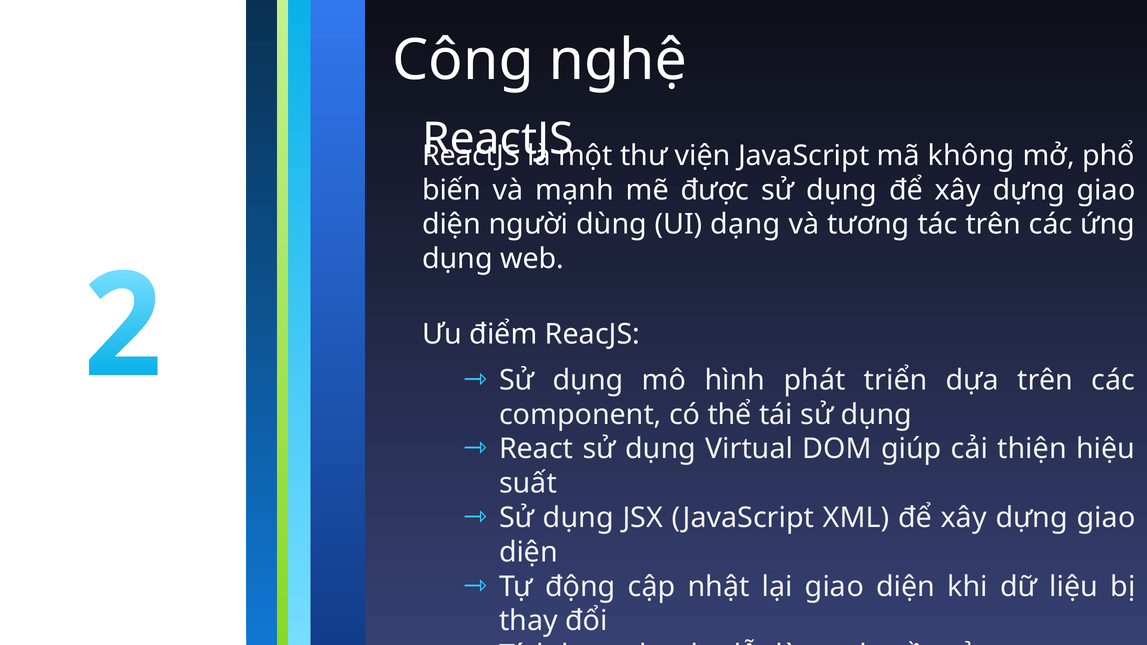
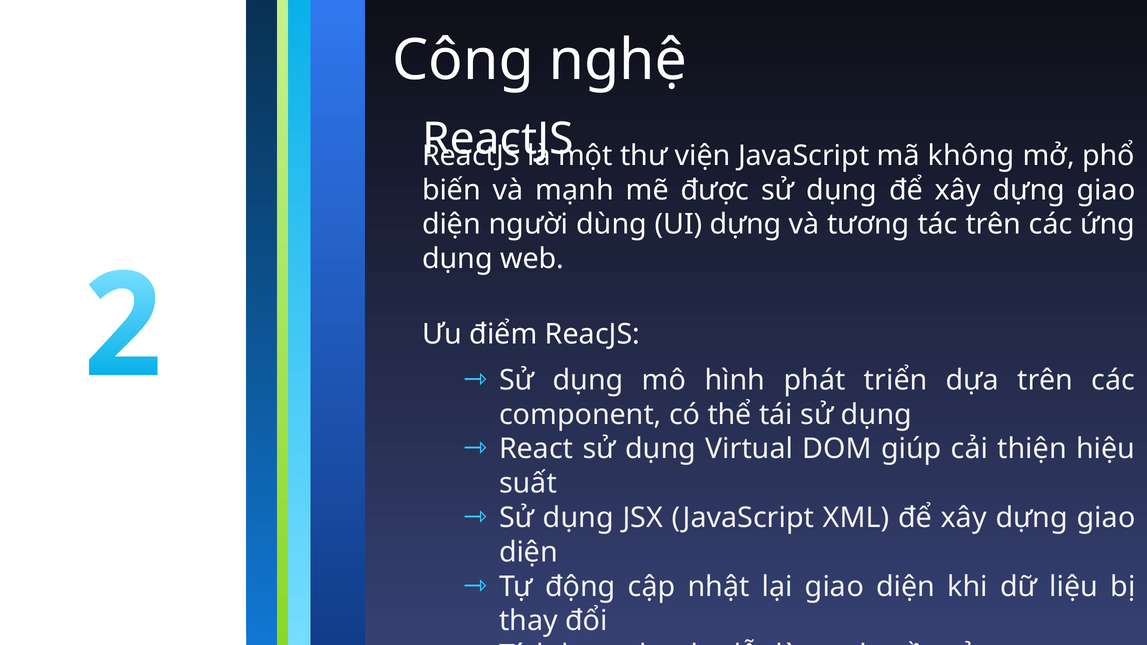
UI dạng: dạng -> dựng
